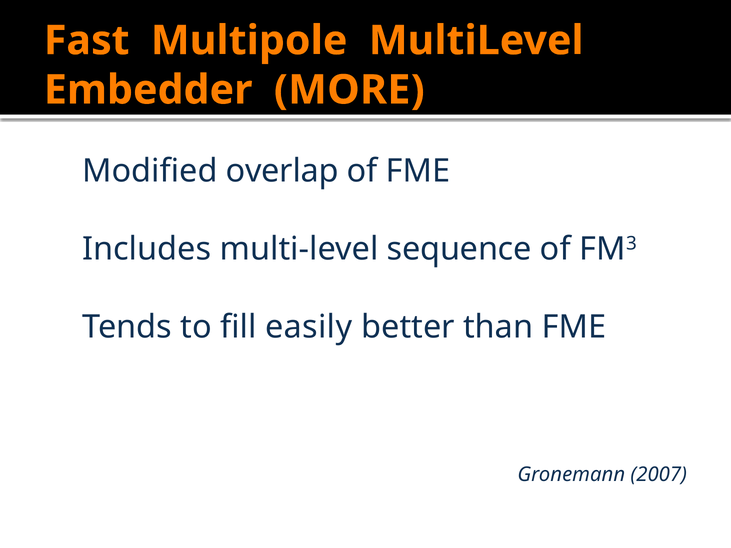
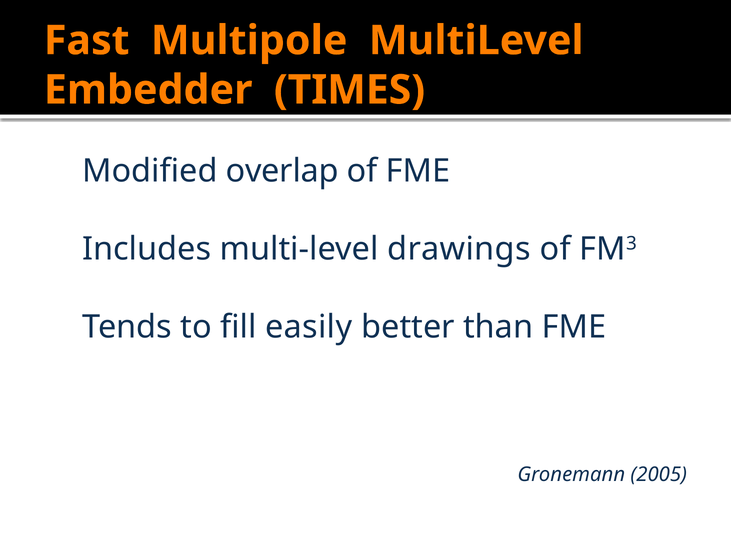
MORE: MORE -> TIMES
sequence: sequence -> drawings
2007: 2007 -> 2005
